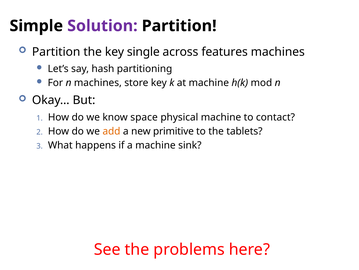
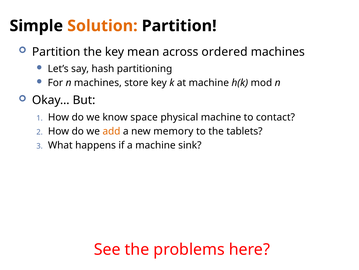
Solution colour: purple -> orange
single: single -> mean
features: features -> ordered
primitive: primitive -> memory
